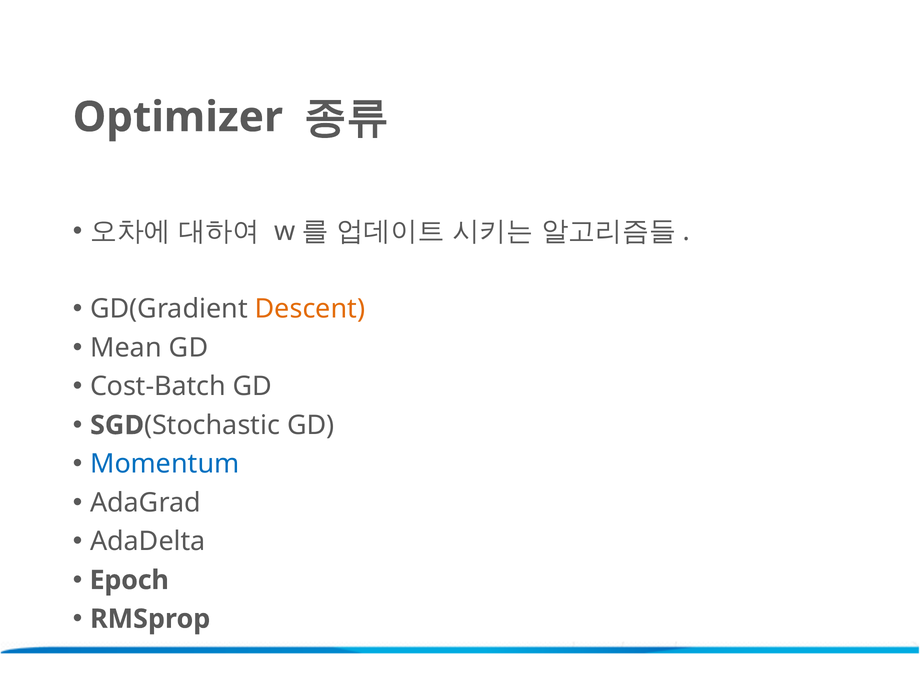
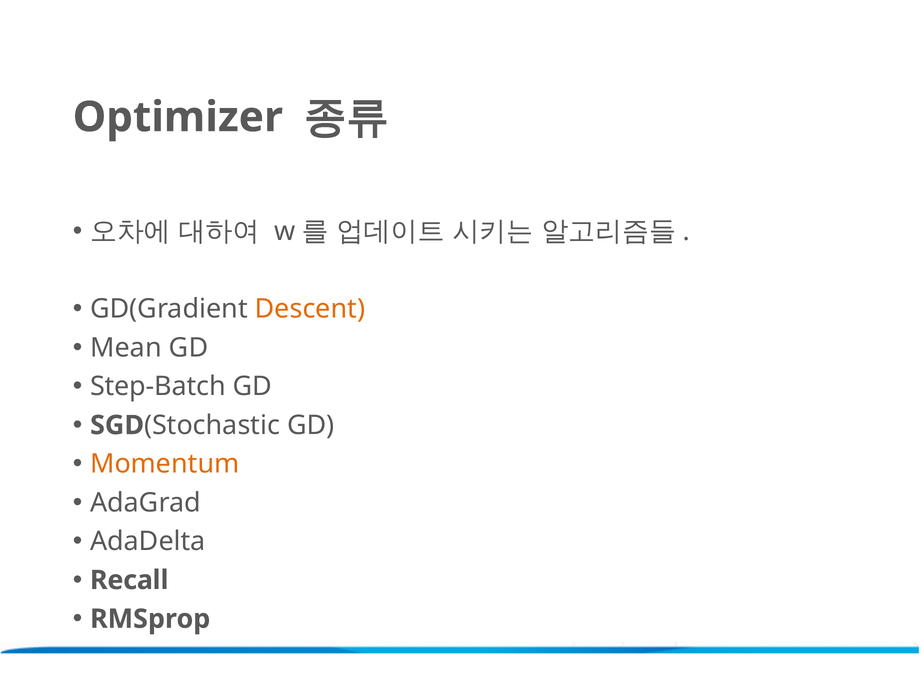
Cost-Batch: Cost-Batch -> Step-Batch
Momentum colour: blue -> orange
Epoch: Epoch -> Recall
